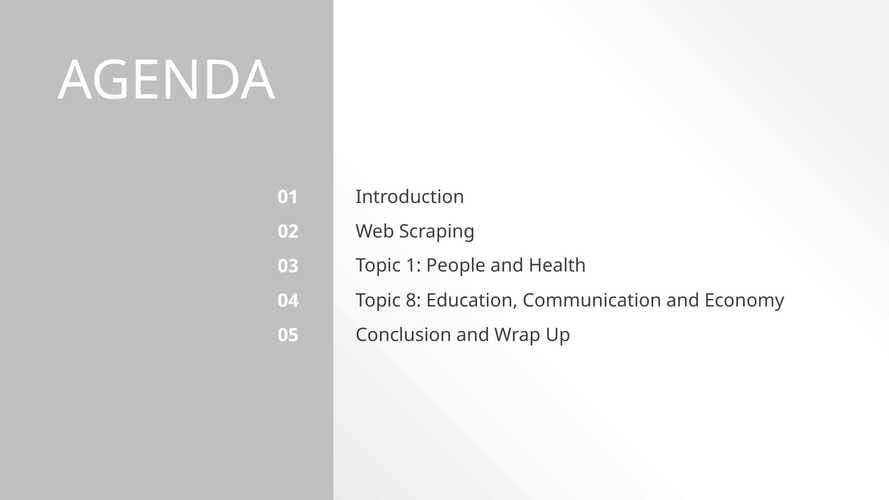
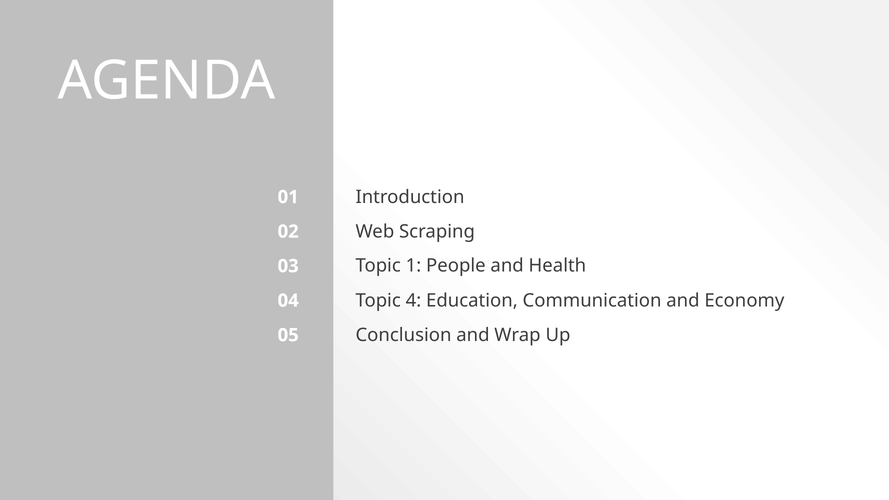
8: 8 -> 4
